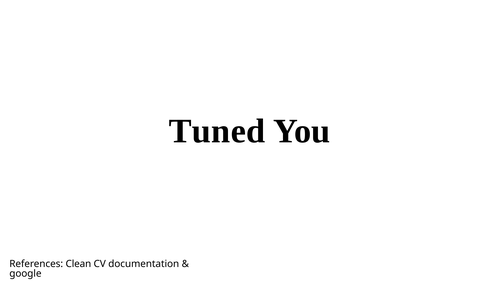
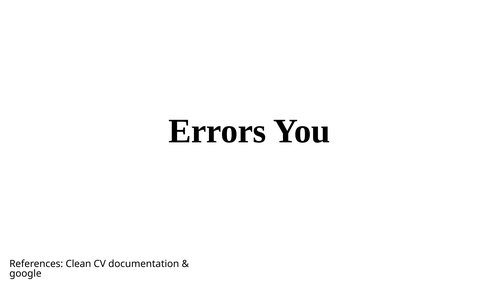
Tuned: Tuned -> Errors
